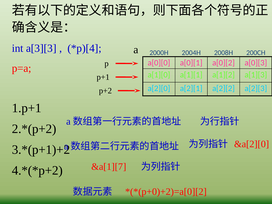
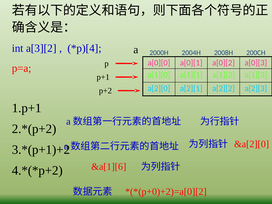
a[3][3: a[3][3 -> a[3][2
&a[1][7: &a[1][7 -> &a[1][6
